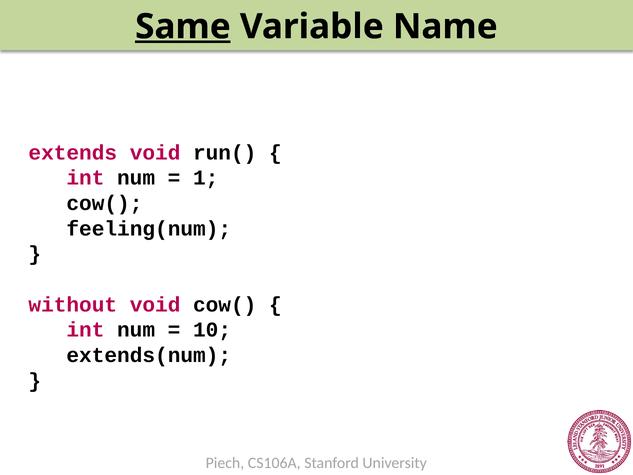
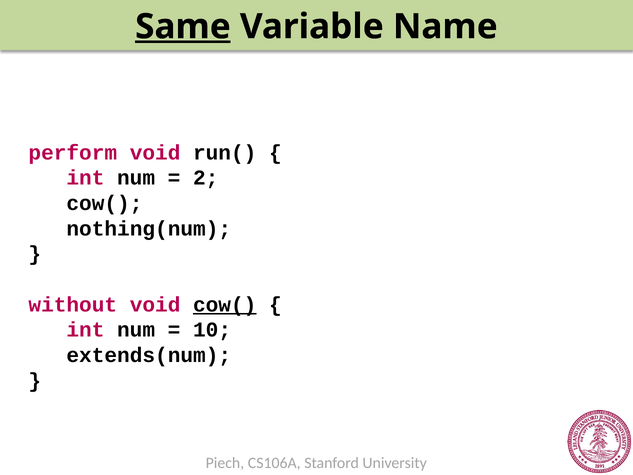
extends: extends -> perform
1: 1 -> 2
feeling(num: feeling(num -> nothing(num
cow( at (225, 305) underline: none -> present
